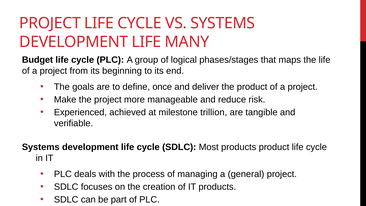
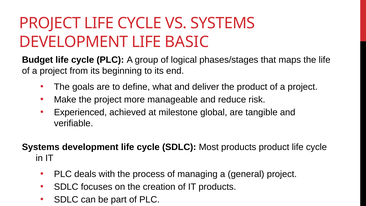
MANY: MANY -> BASIC
once: once -> what
trillion: trillion -> global
